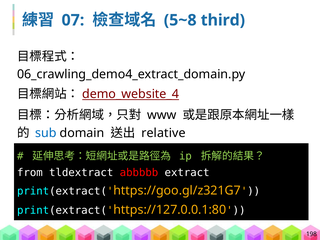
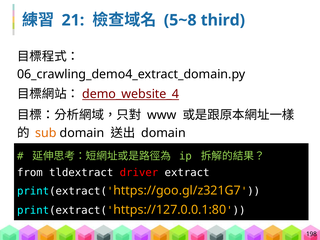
07: 07 -> 21
sub colour: blue -> orange
relative at (163, 133): relative -> domain
abbbbb: abbbbb -> driver
